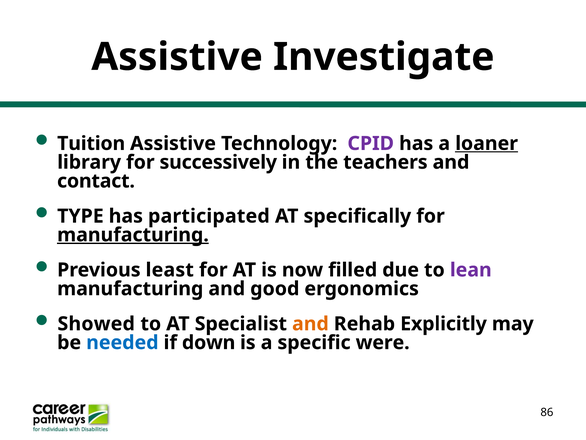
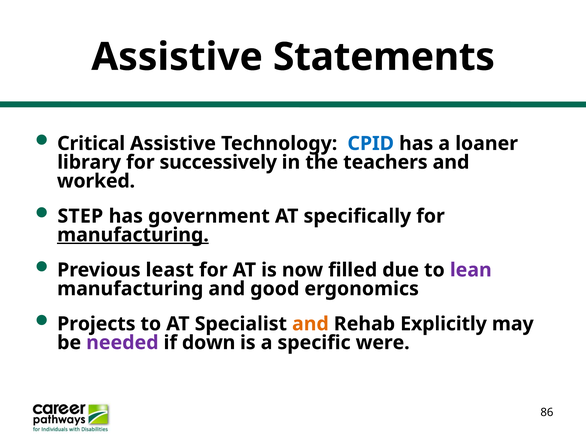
Investigate: Investigate -> Statements
Tuition: Tuition -> Critical
CPID colour: purple -> blue
loaner underline: present -> none
contact: contact -> worked
TYPE: TYPE -> STEP
participated: participated -> government
Showed: Showed -> Projects
needed colour: blue -> purple
